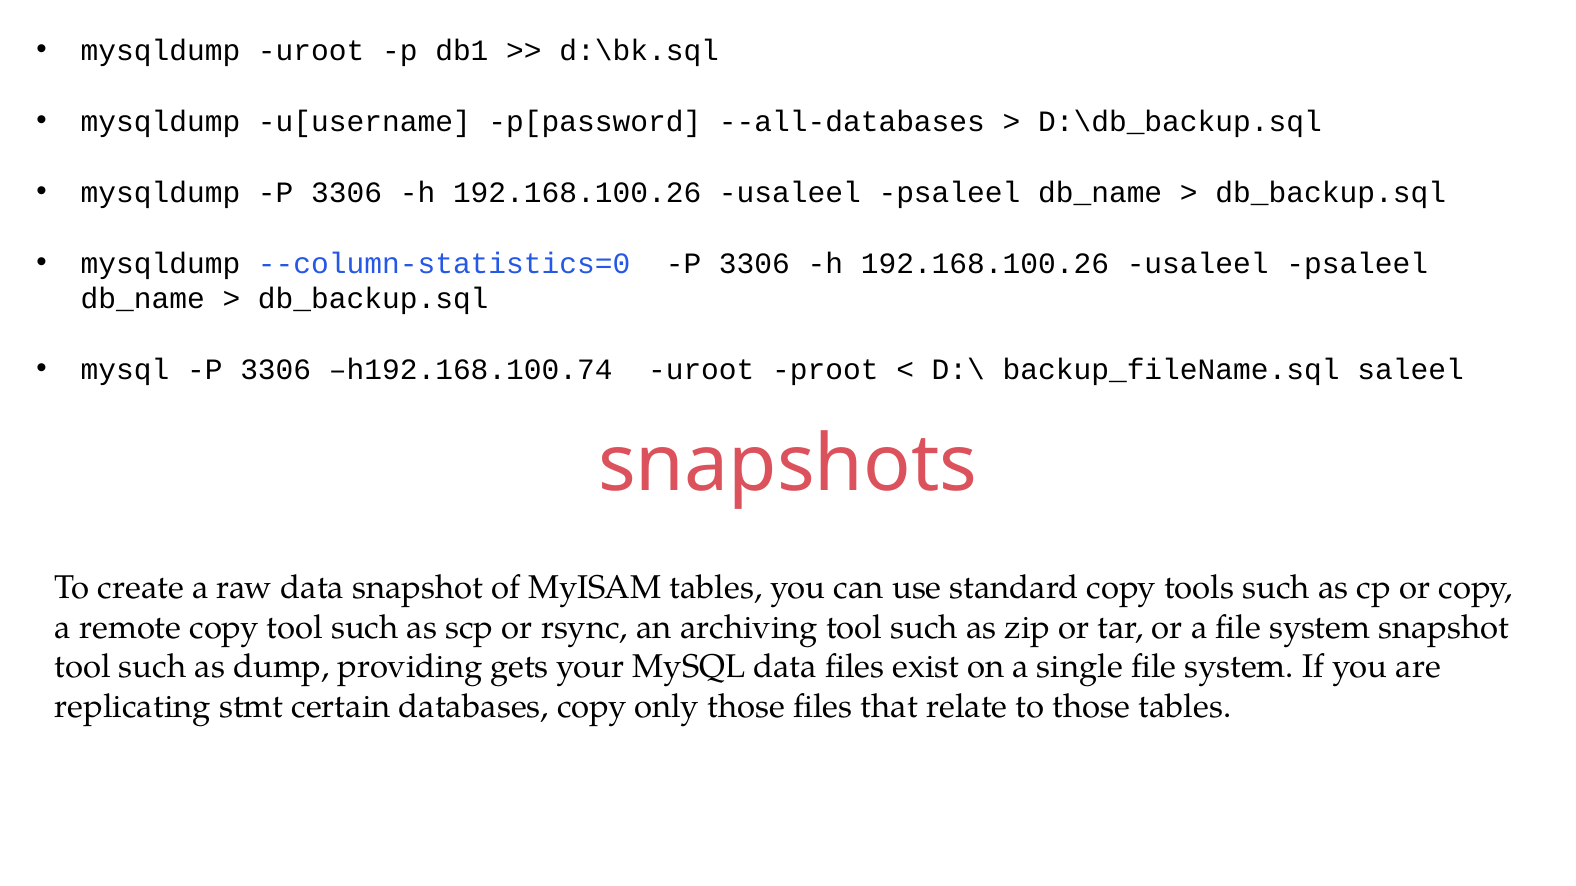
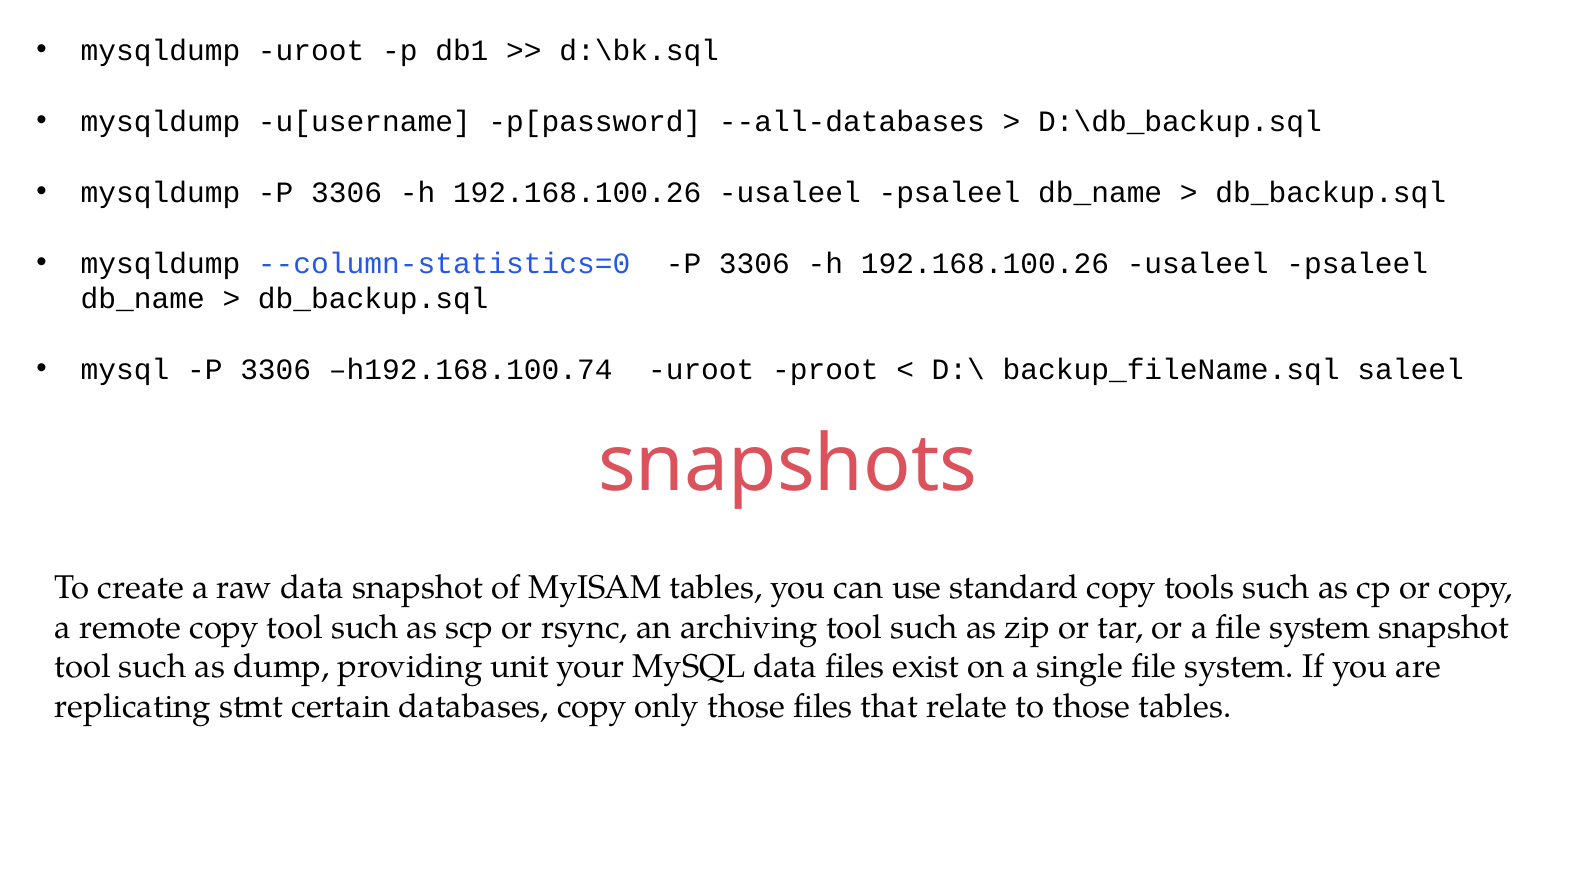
gets: gets -> unit
